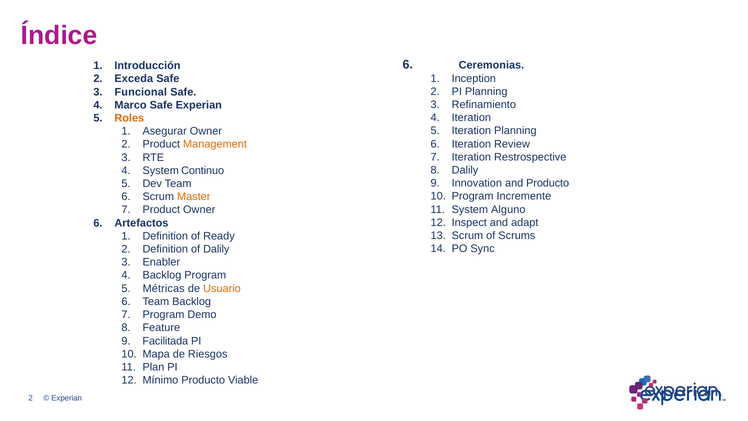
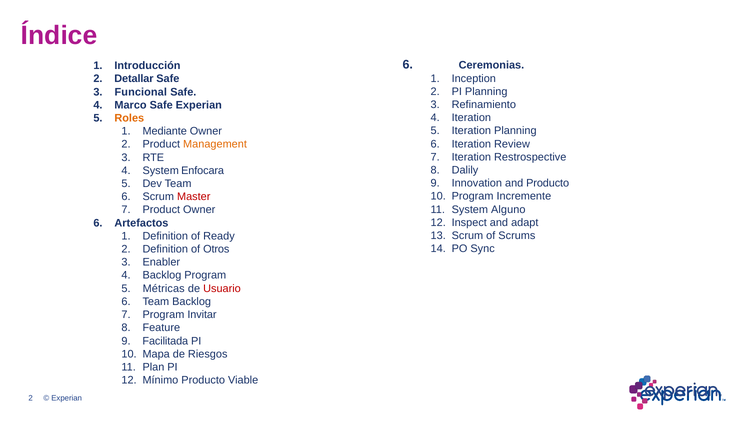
Exceda: Exceda -> Detallar
Asegurar: Asegurar -> Mediante
Continuo: Continuo -> Enfocara
Master colour: orange -> red
of Dalily: Dalily -> Otros
Usuario colour: orange -> red
Demo: Demo -> Invitar
